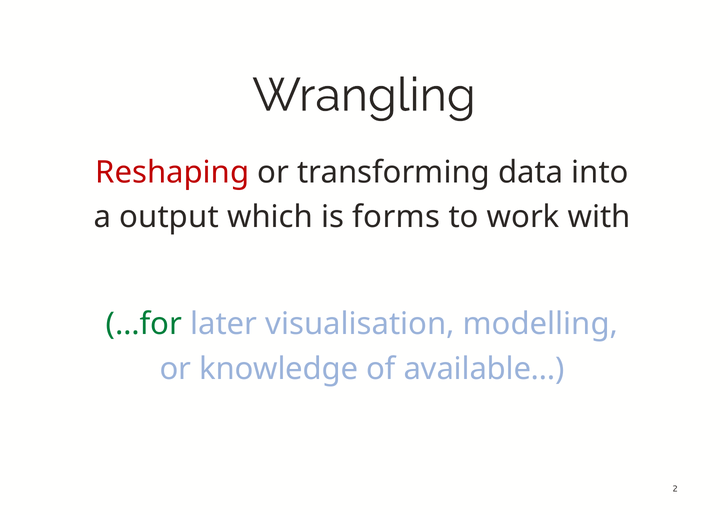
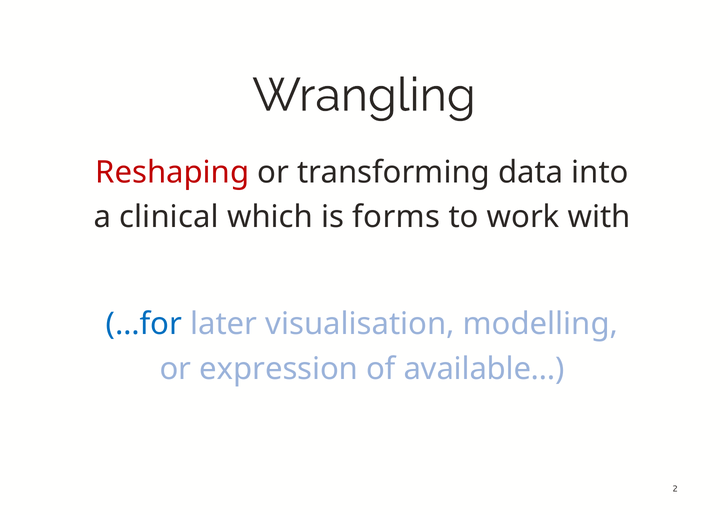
output: output -> clinical
…for colour: green -> blue
knowledge: knowledge -> expression
